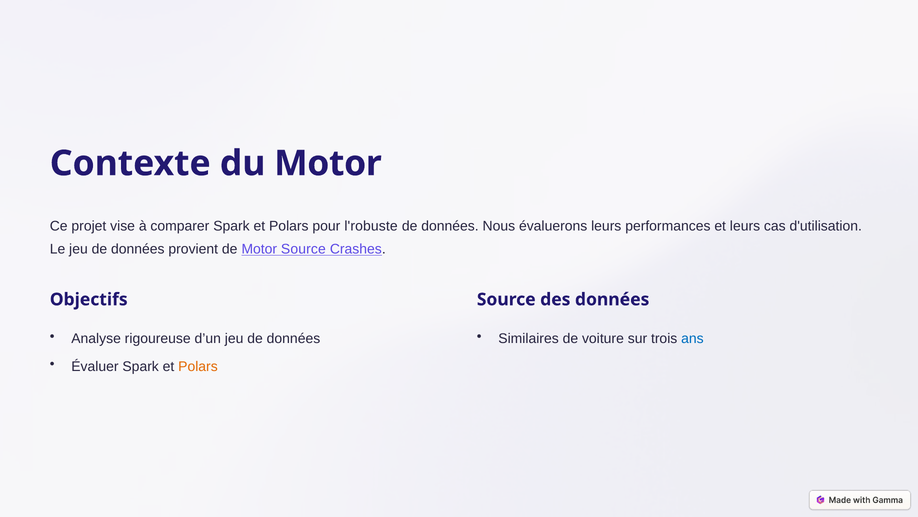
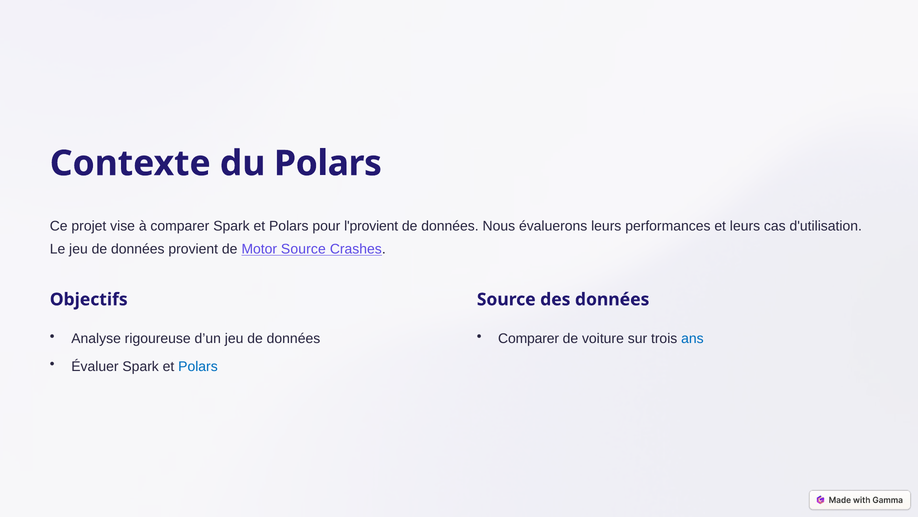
du Motor: Motor -> Polars
l'robuste: l'robuste -> l'provient
Similaires at (529, 338): Similaires -> Comparer
Polars at (198, 366) colour: orange -> blue
